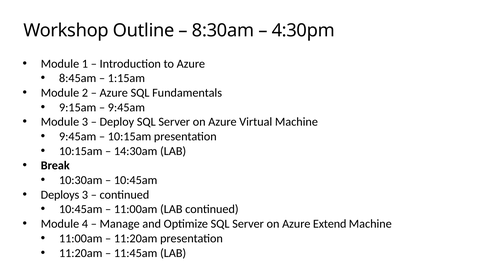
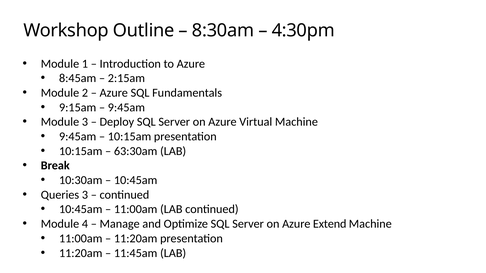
1:15am: 1:15am -> 2:15am
14:30am: 14:30am -> 63:30am
Deploys: Deploys -> Queries
